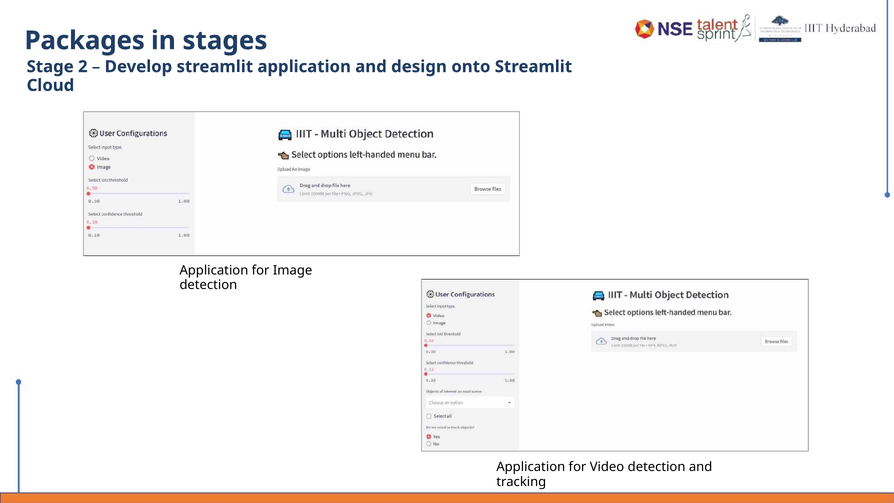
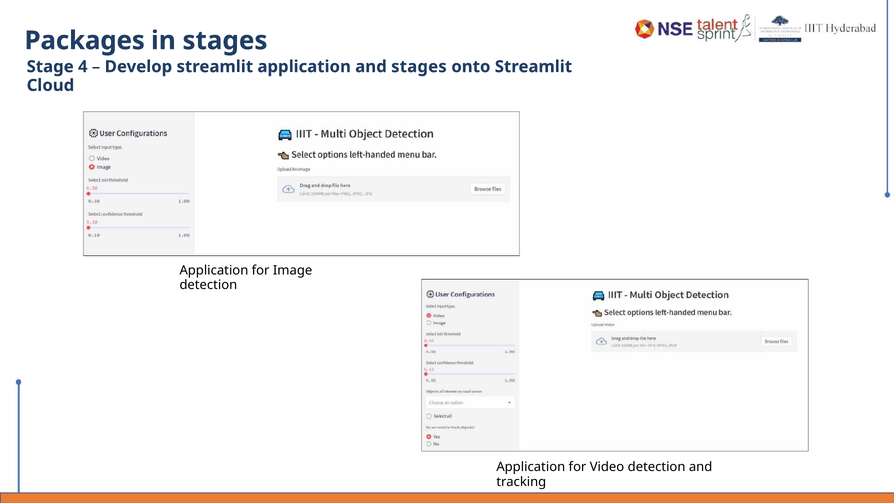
2: 2 -> 4
and design: design -> stages
